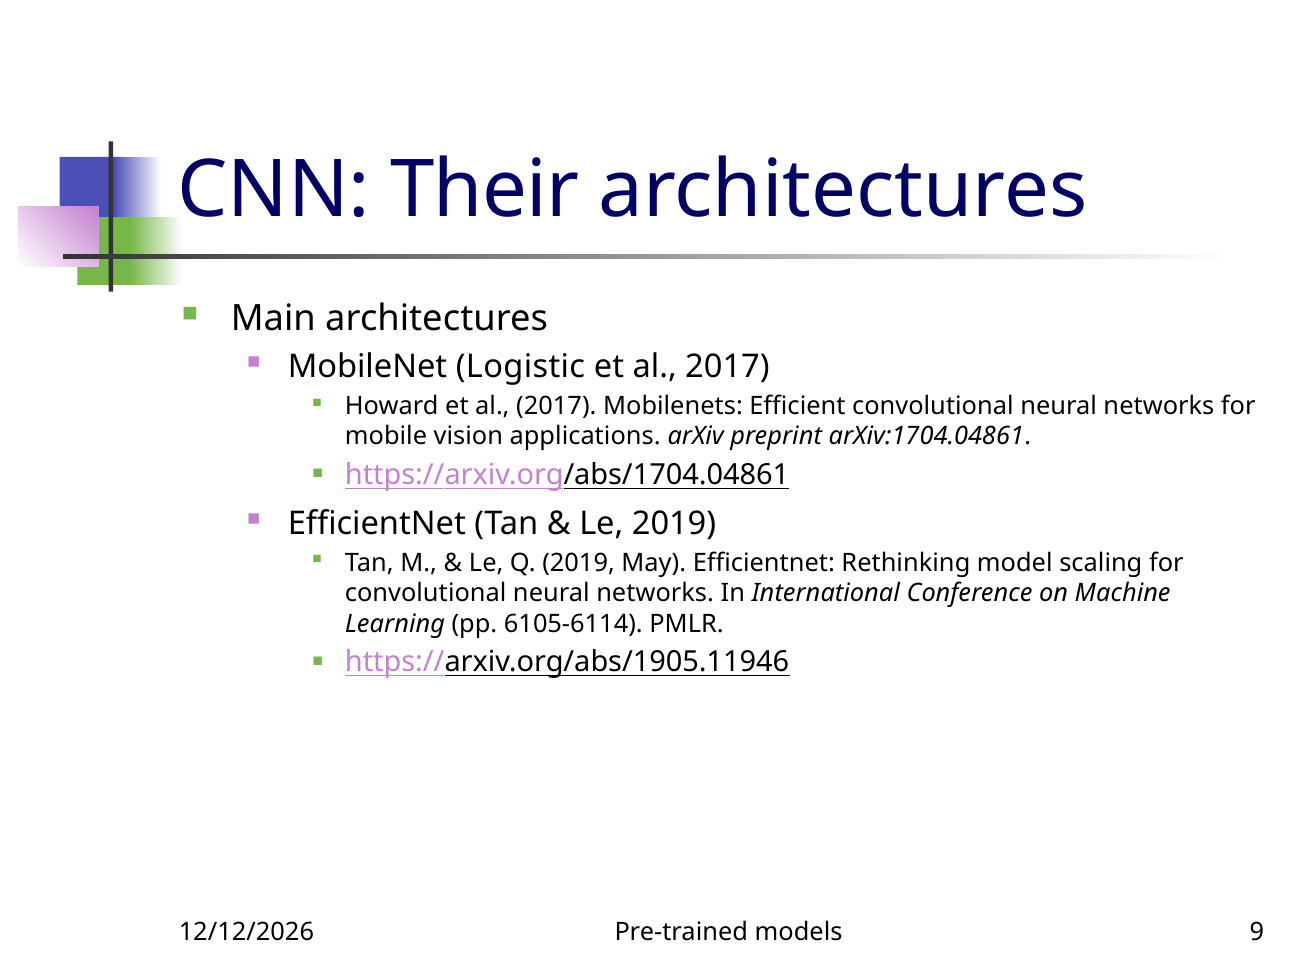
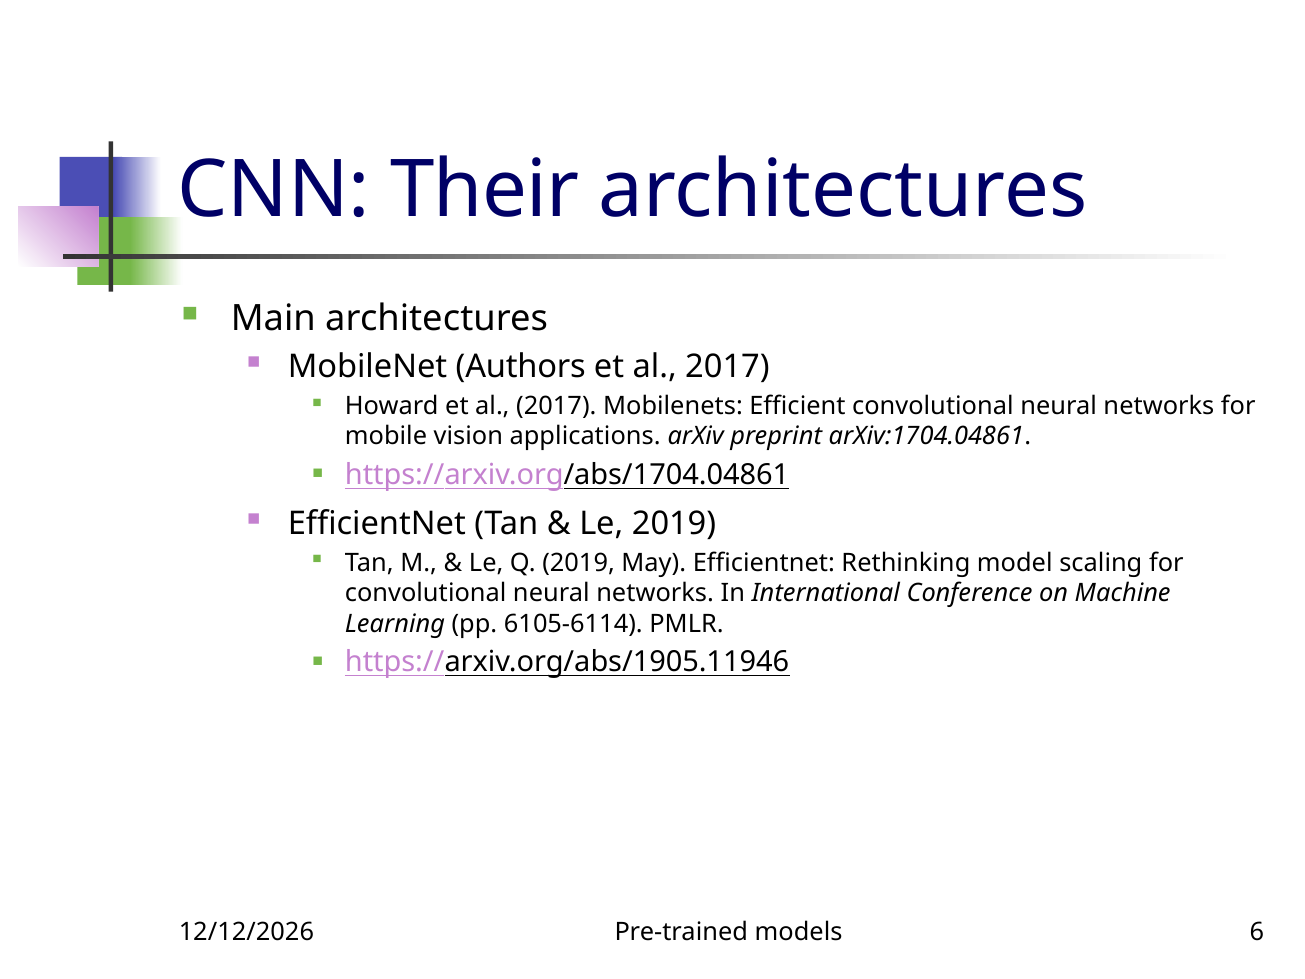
Logistic: Logistic -> Authors
9: 9 -> 6
